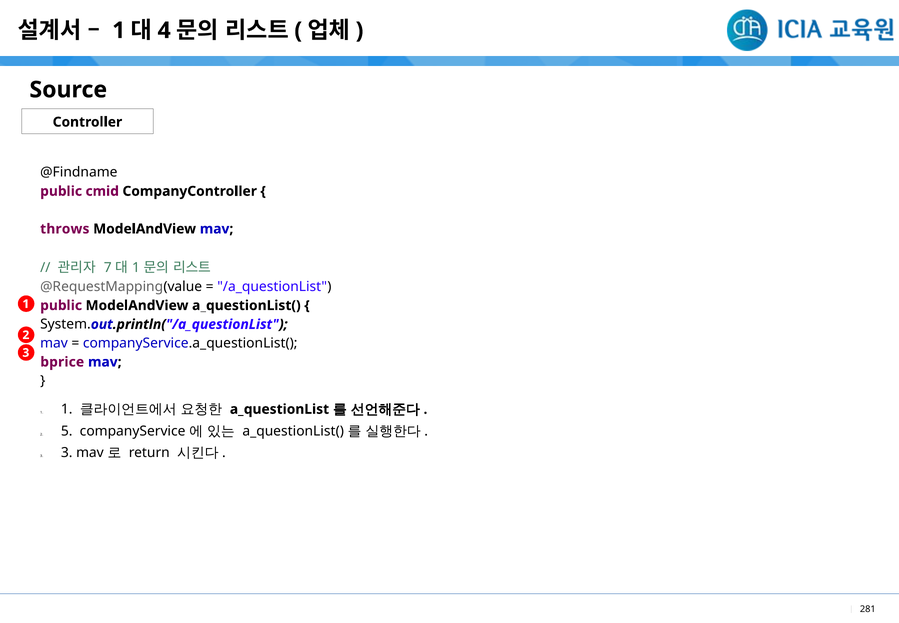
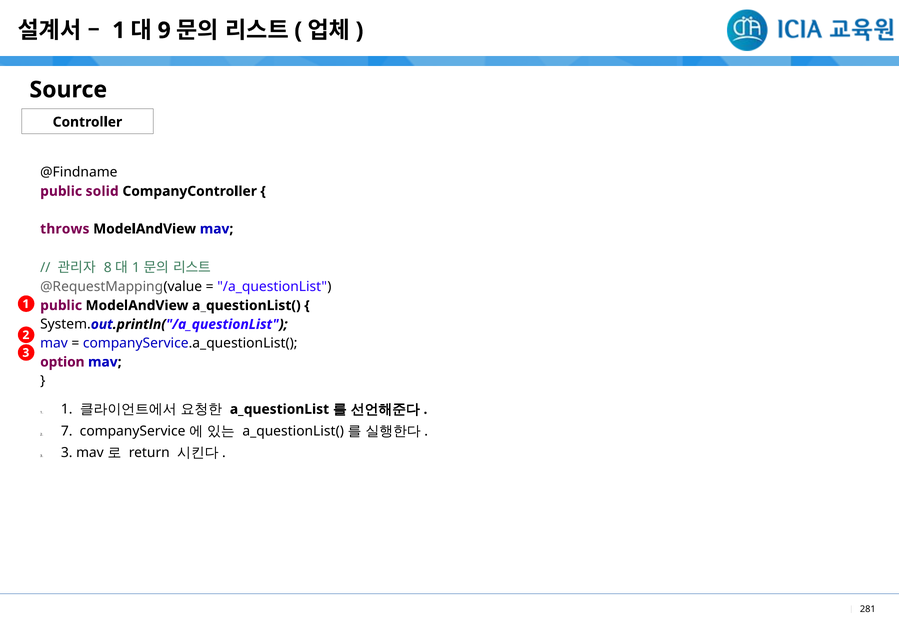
4: 4 -> 9
cmid: cmid -> solid
7: 7 -> 8
bprice: bprice -> option
5: 5 -> 7
